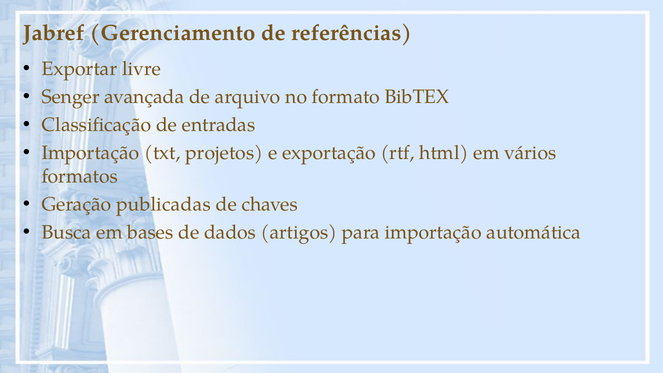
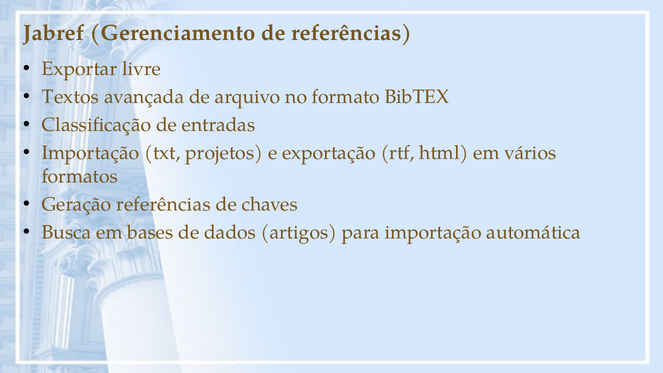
Senger: Senger -> Textos
Geração publicadas: publicadas -> referências
